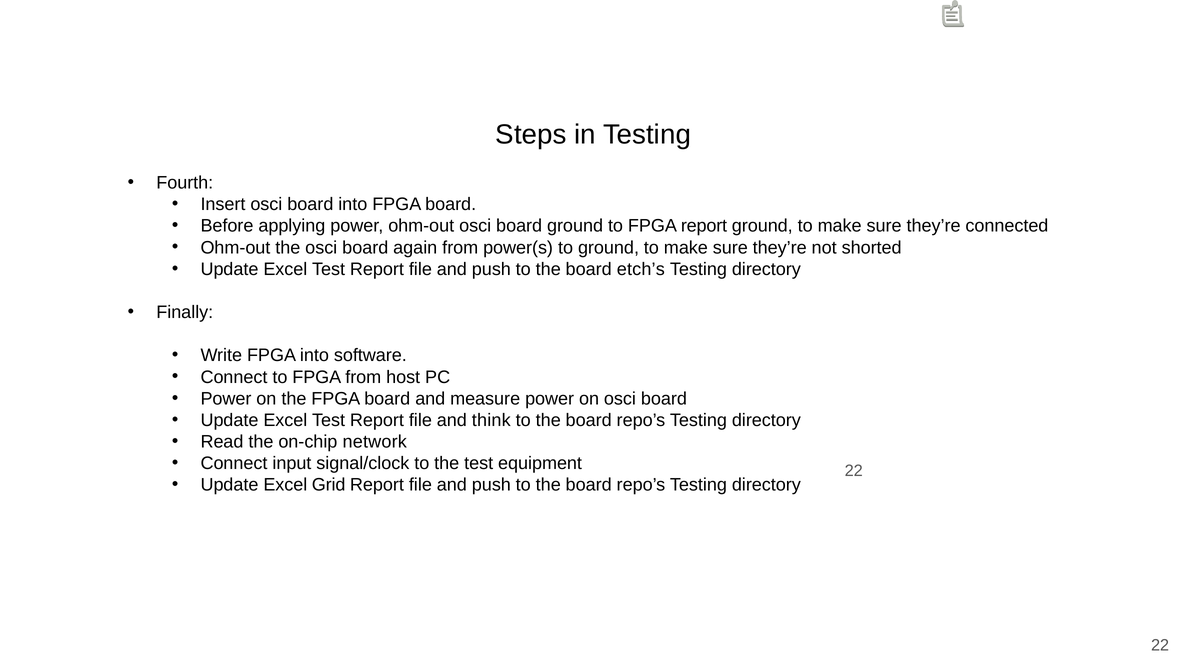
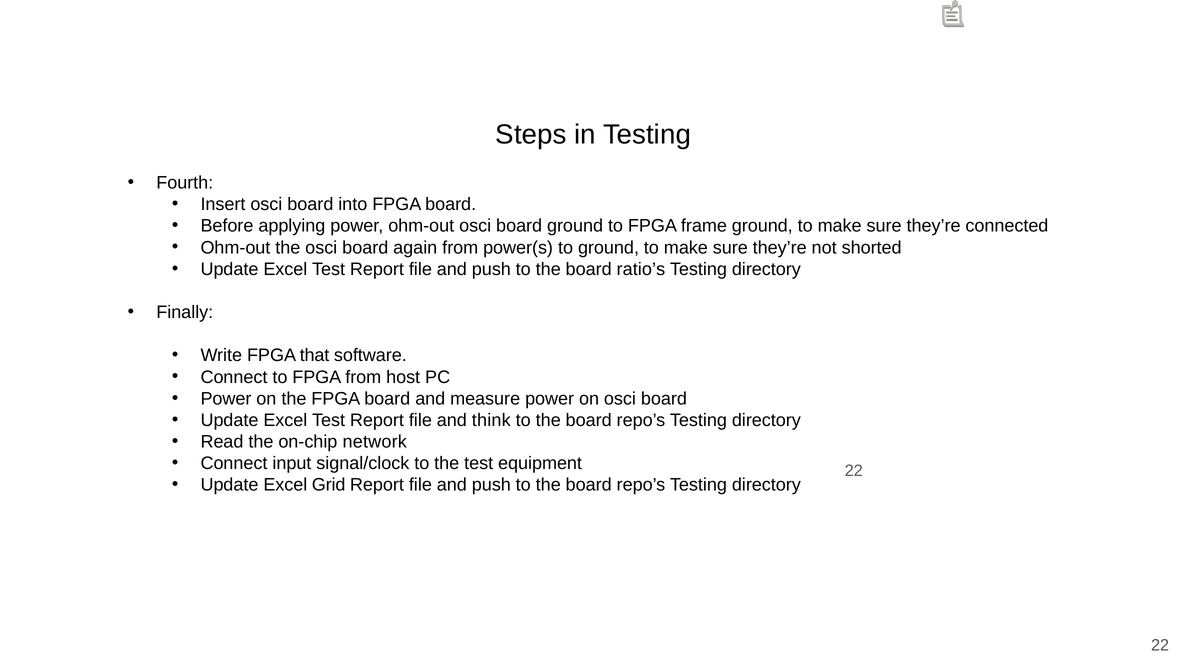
FPGA report: report -> frame
etch’s: etch’s -> ratio’s
FPGA into: into -> that
